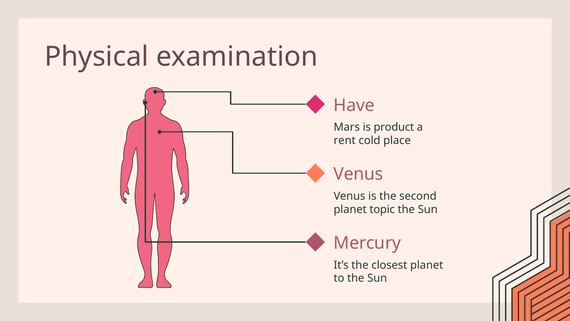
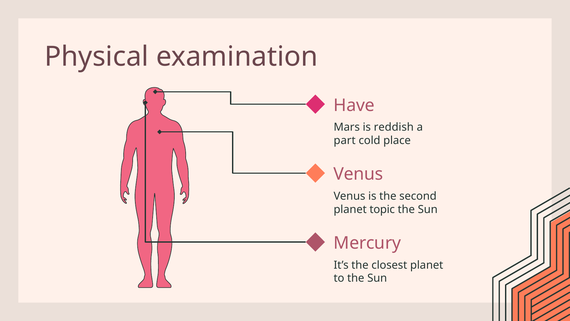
product: product -> reddish
rent: rent -> part
